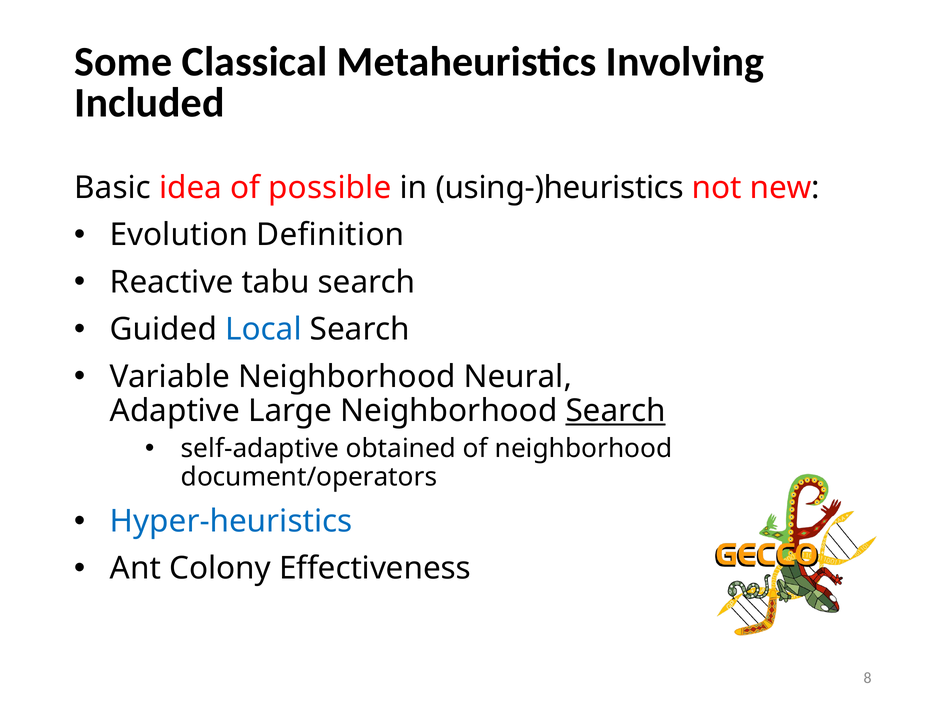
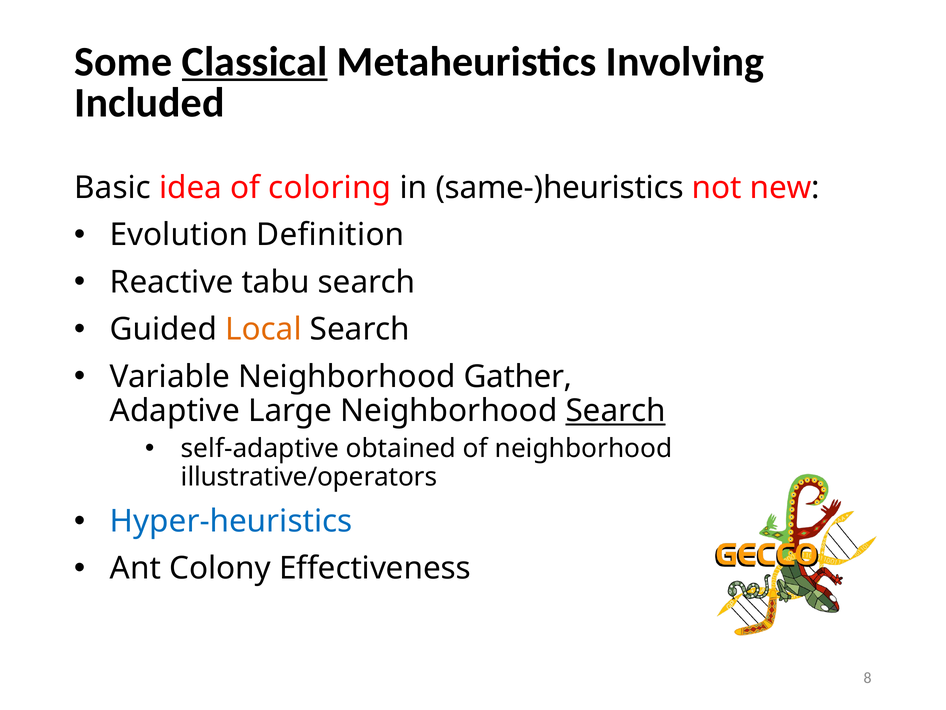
Classical underline: none -> present
possible: possible -> coloring
using-)heuristics: using-)heuristics -> same-)heuristics
Local colour: blue -> orange
Neural: Neural -> Gather
document/operators: document/operators -> illustrative/operators
